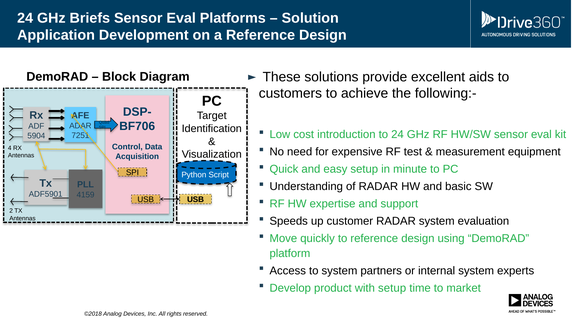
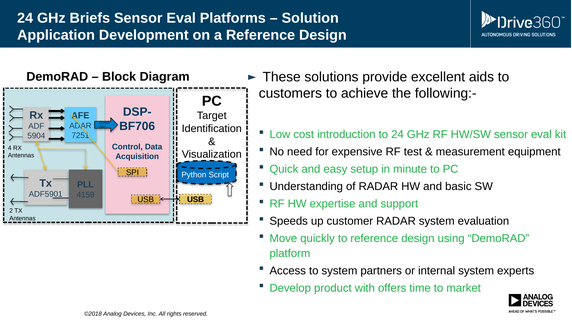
with setup: setup -> offers
